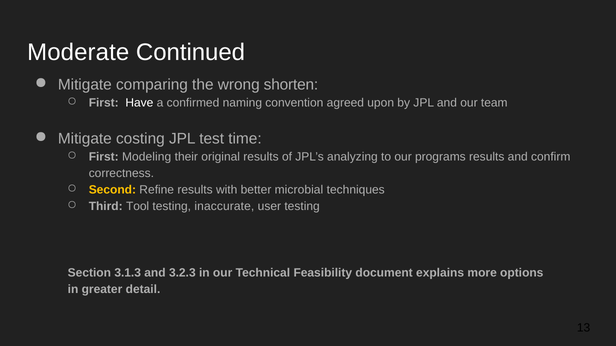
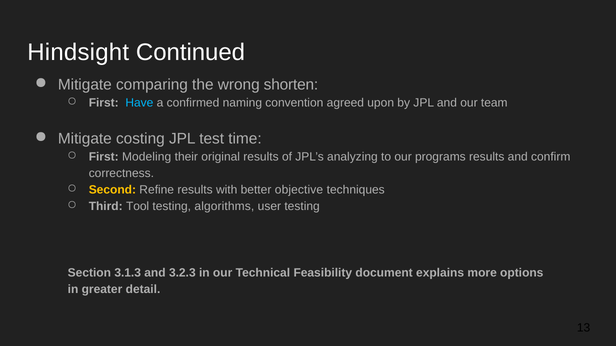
Moderate: Moderate -> Hindsight
Have colour: white -> light blue
microbial: microbial -> objective
inaccurate: inaccurate -> algorithms
